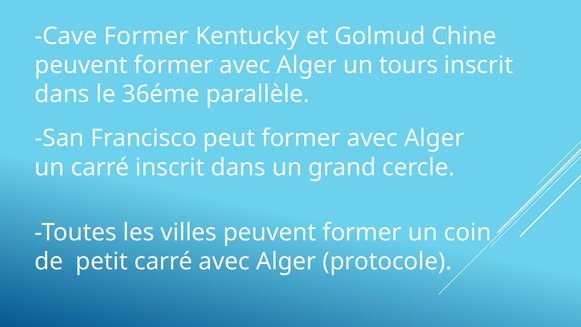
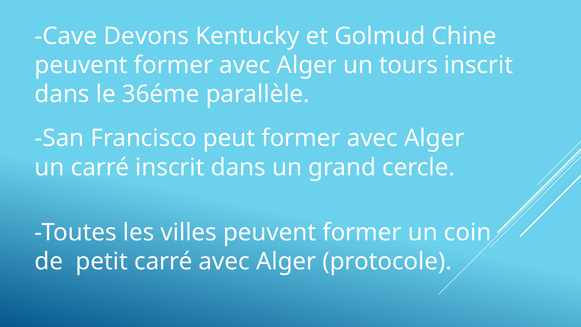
Cave Former: Former -> Devons
